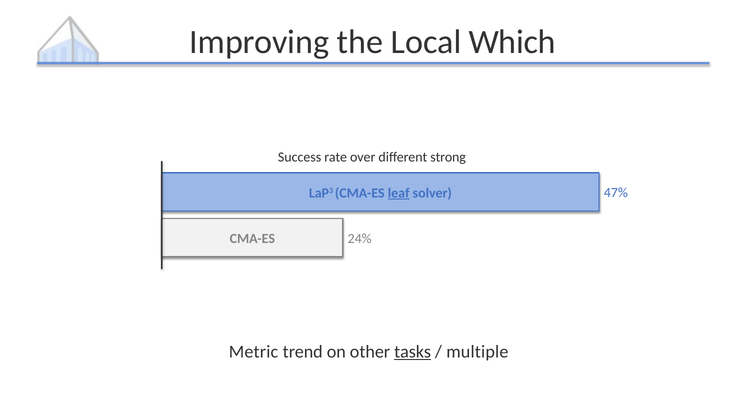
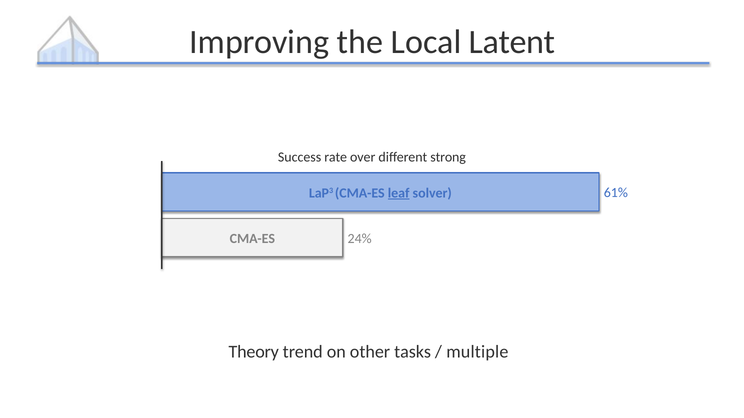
Which: Which -> Latent
47%: 47% -> 61%
Metric: Metric -> Theory
tasks underline: present -> none
